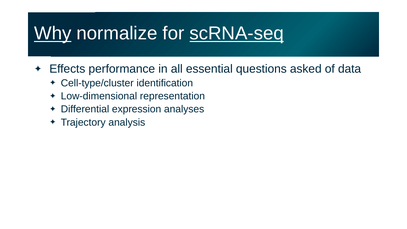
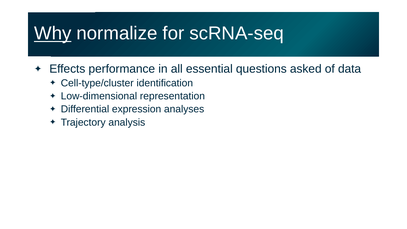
scRNA-seq underline: present -> none
